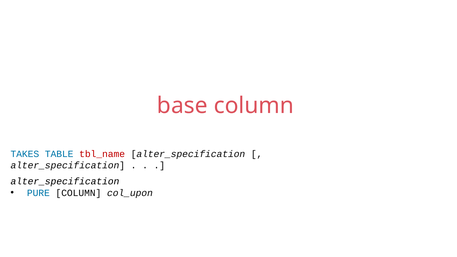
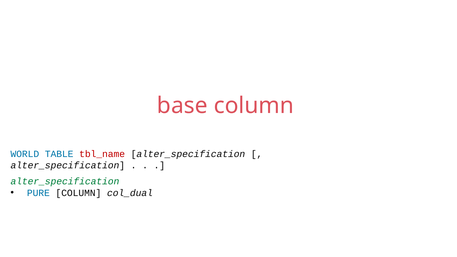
TAKES: TAKES -> WORLD
alter_specification at (65, 182) colour: black -> green
col_upon: col_upon -> col_dual
